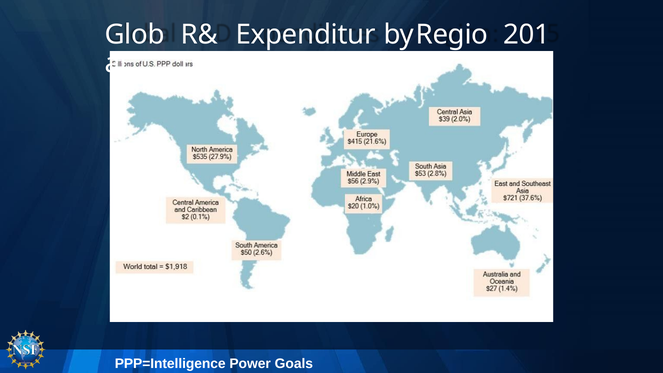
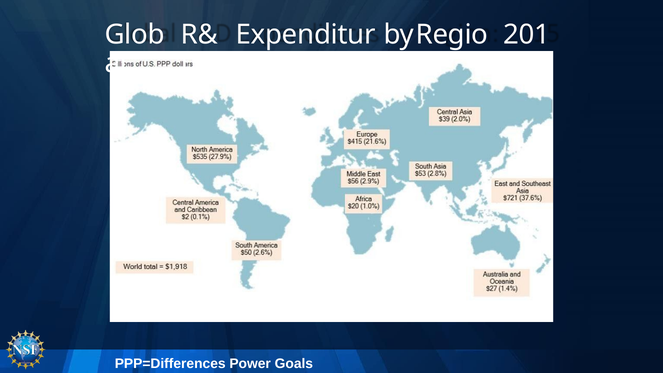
PPP=Intelligence: PPP=Intelligence -> PPP=Differences
